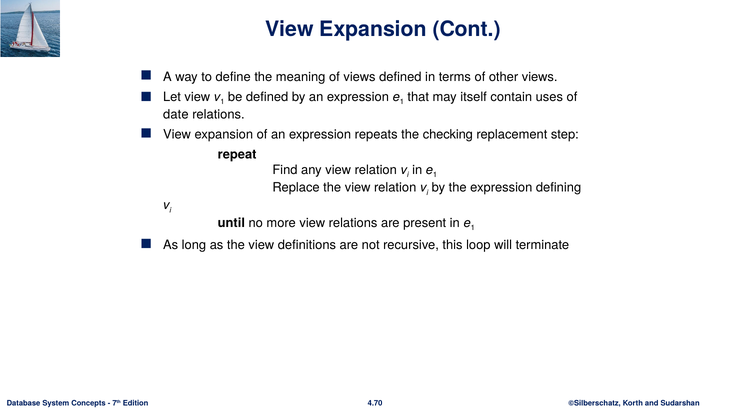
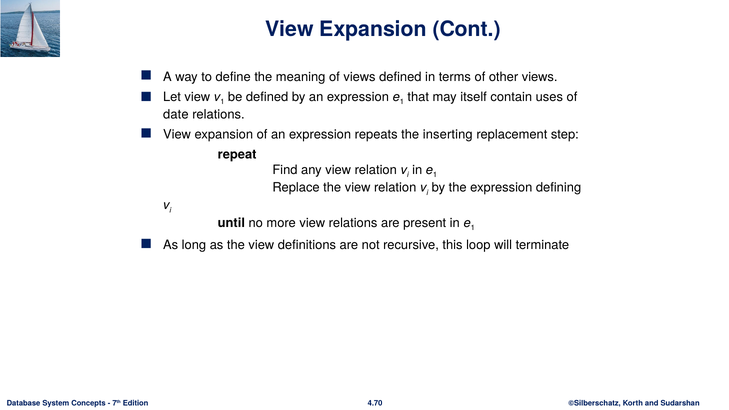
checking: checking -> inserting
